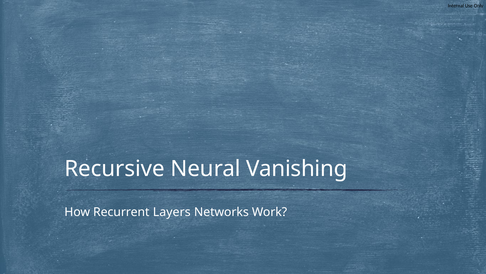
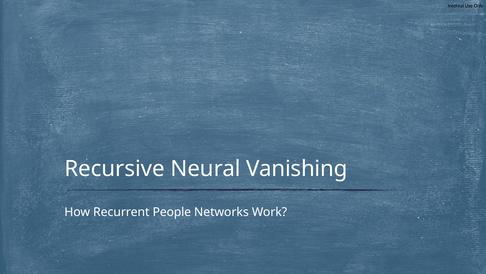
Layers: Layers -> People
